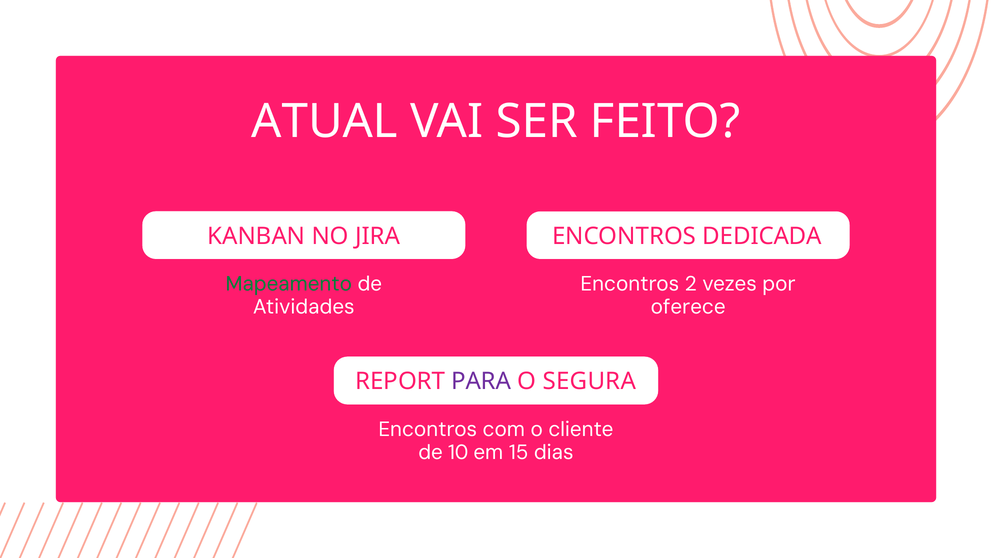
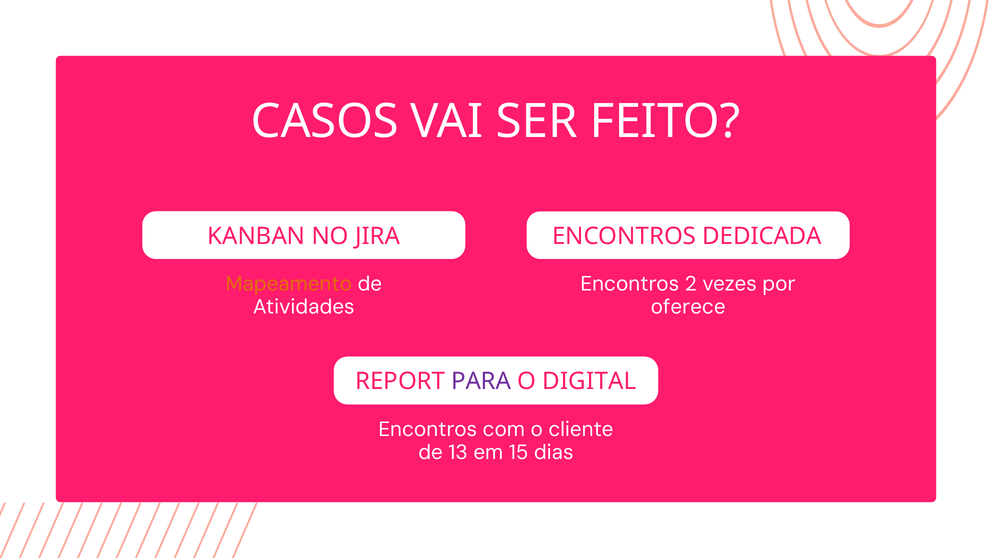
ATUAL: ATUAL -> CASOS
Mapeamento colour: green -> orange
SEGURA: SEGURA -> DIGITAL
10: 10 -> 13
